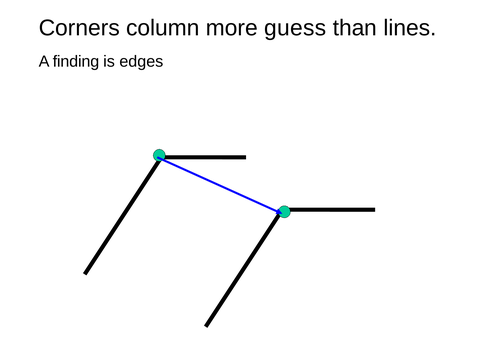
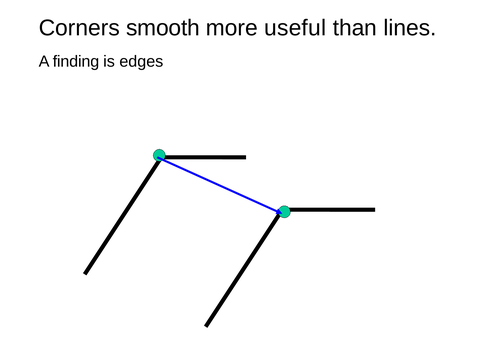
column: column -> smooth
guess: guess -> useful
